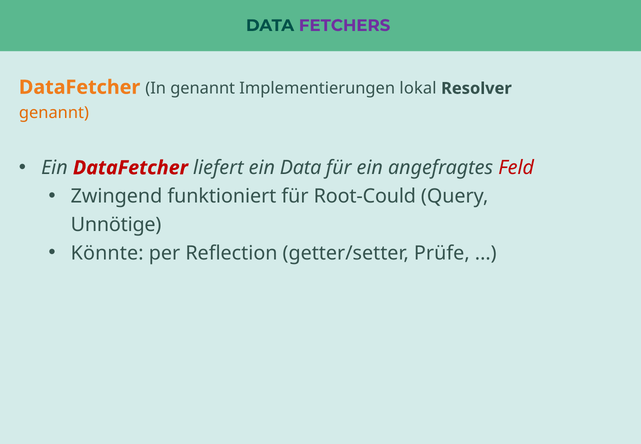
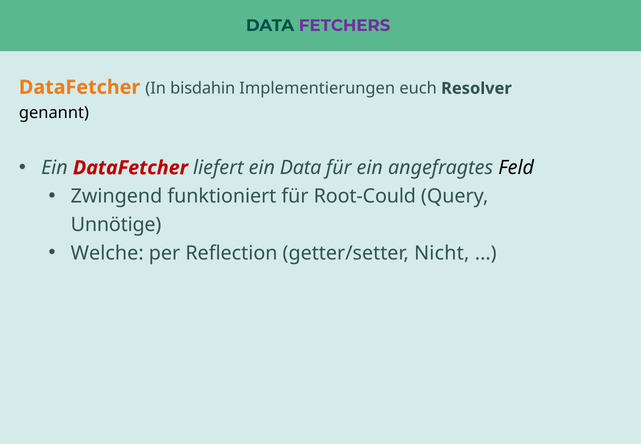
In genannt: genannt -> bisdahin
lokal: lokal -> euch
genannt at (54, 113) colour: orange -> black
Feld colour: red -> black
Könnte: Könnte -> Welche
Prüfe: Prüfe -> Nicht
